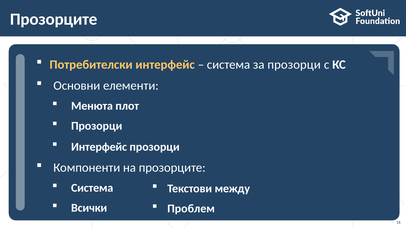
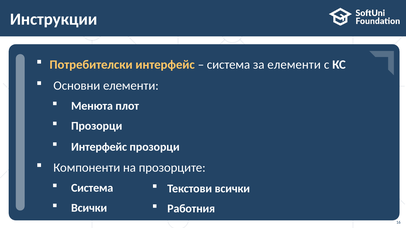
Прозорците at (54, 19): Прозорците -> Инструкции
за прозорци: прозорци -> елементи
Текстови между: между -> всички
Проблем: Проблем -> Работния
